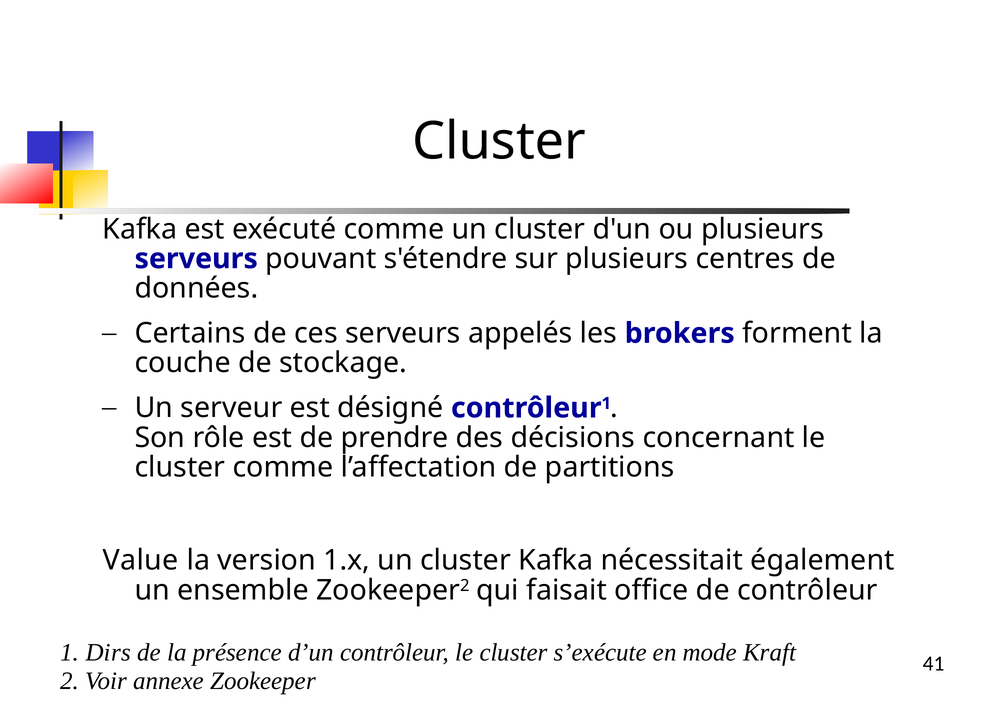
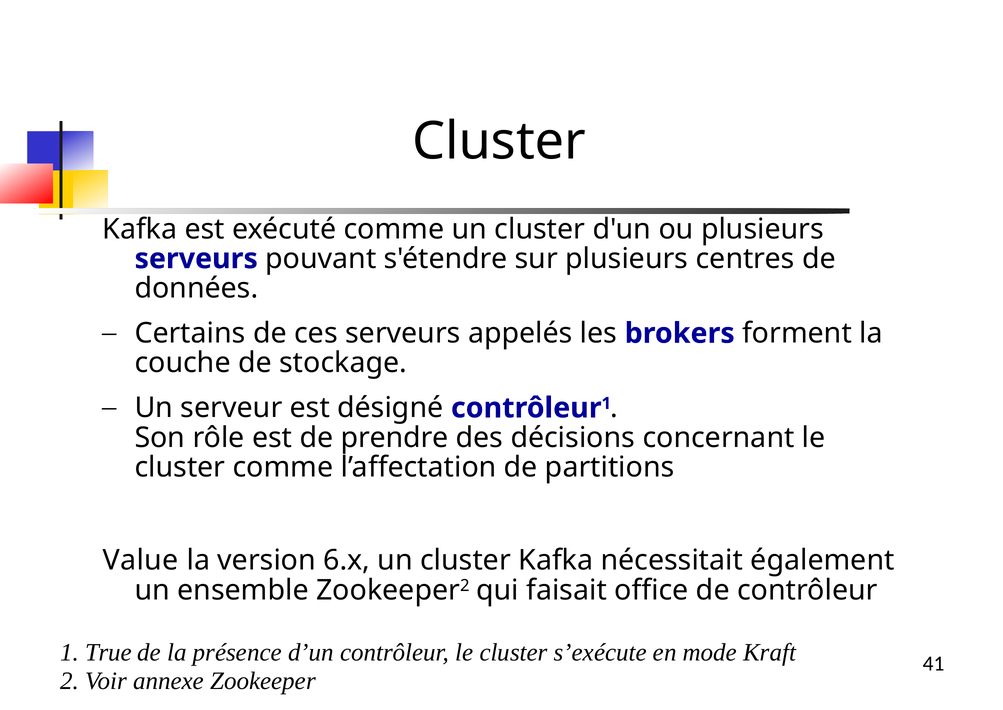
1.x: 1.x -> 6.x
Dirs: Dirs -> True
